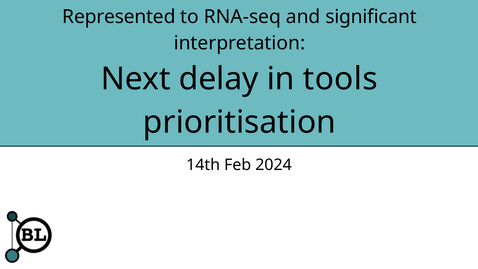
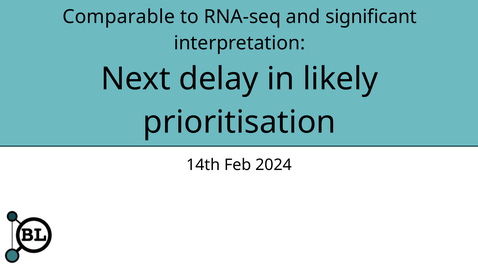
Represented: Represented -> Comparable
tools: tools -> likely
